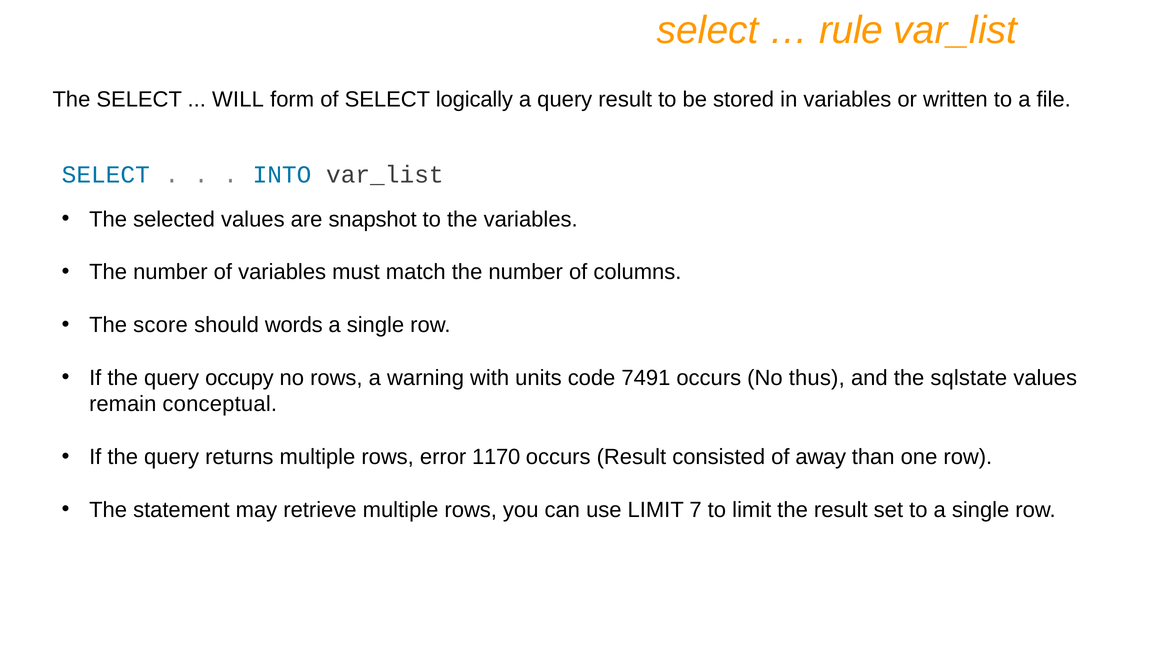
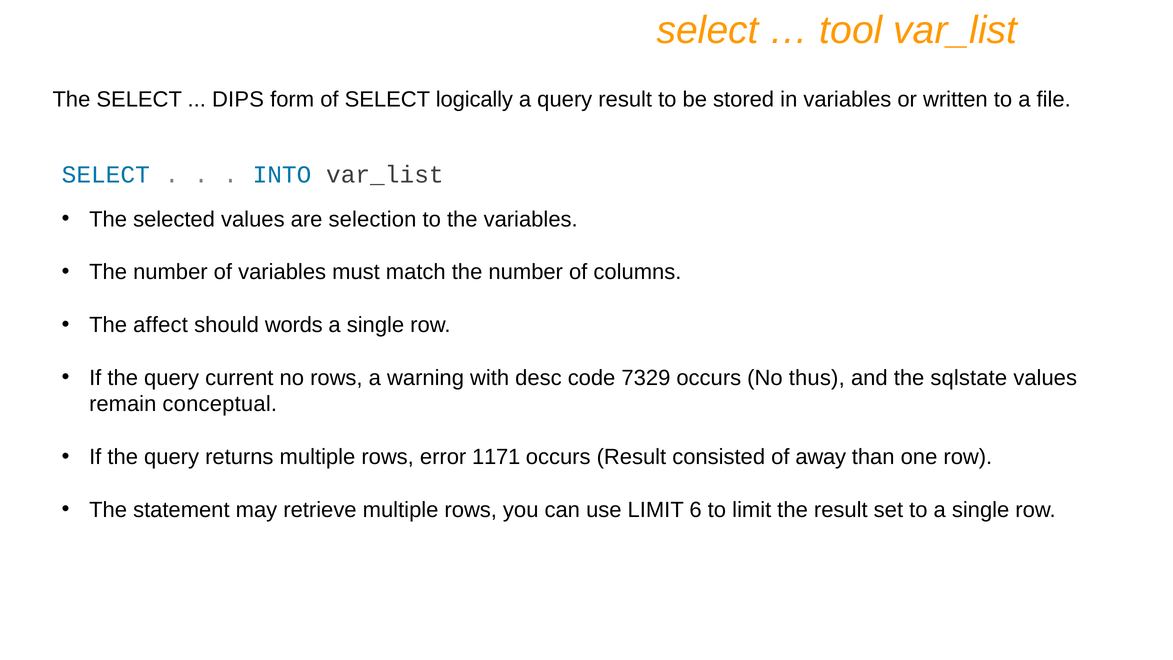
rule: rule -> tool
WILL: WILL -> DIPS
snapshot: snapshot -> selection
score: score -> affect
occupy: occupy -> current
units: units -> desc
7491: 7491 -> 7329
1170: 1170 -> 1171
7: 7 -> 6
